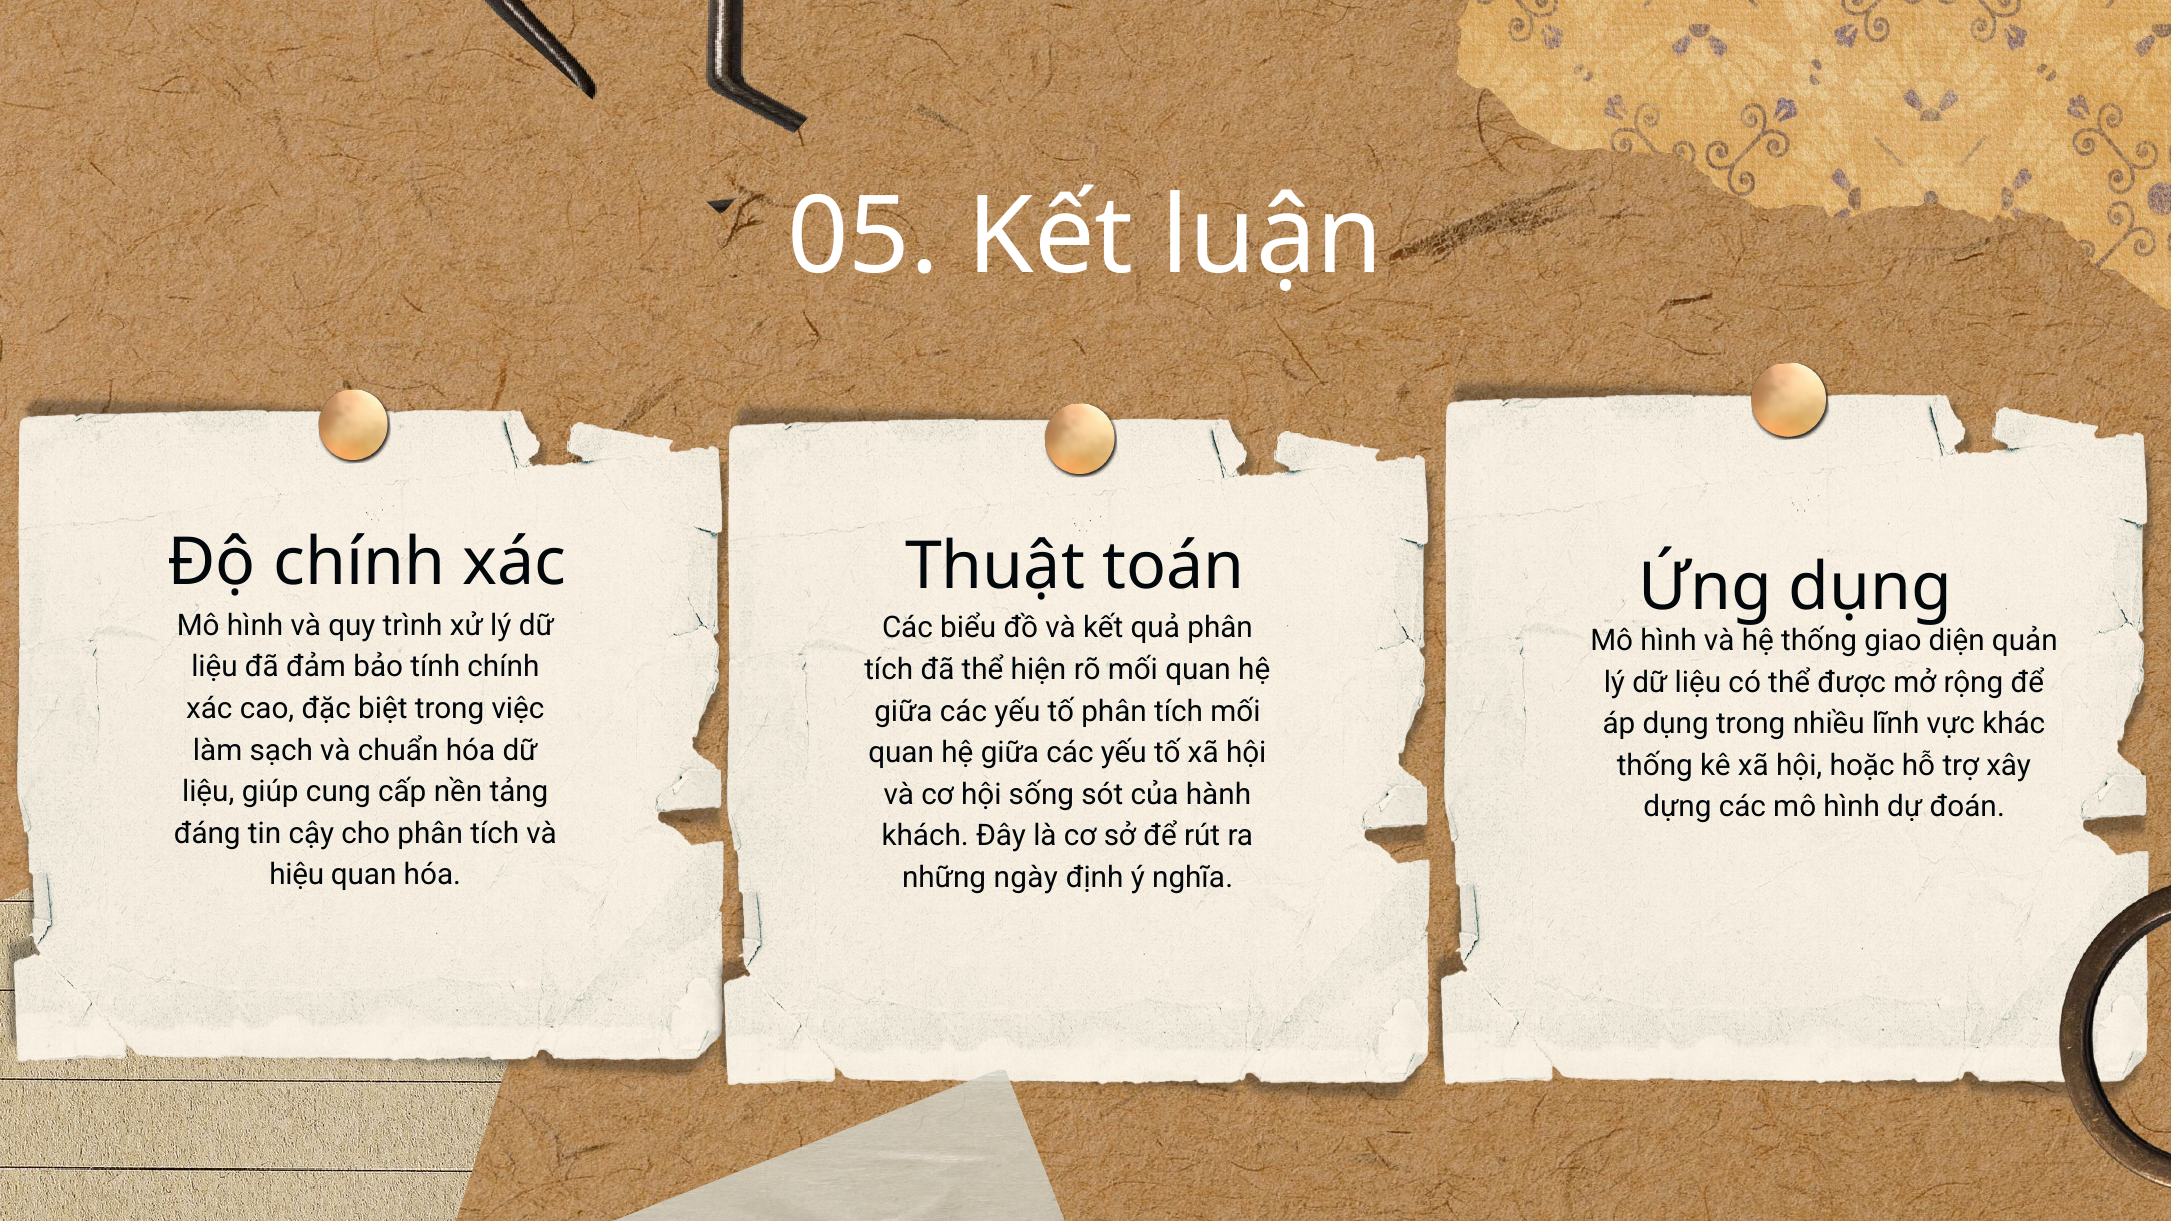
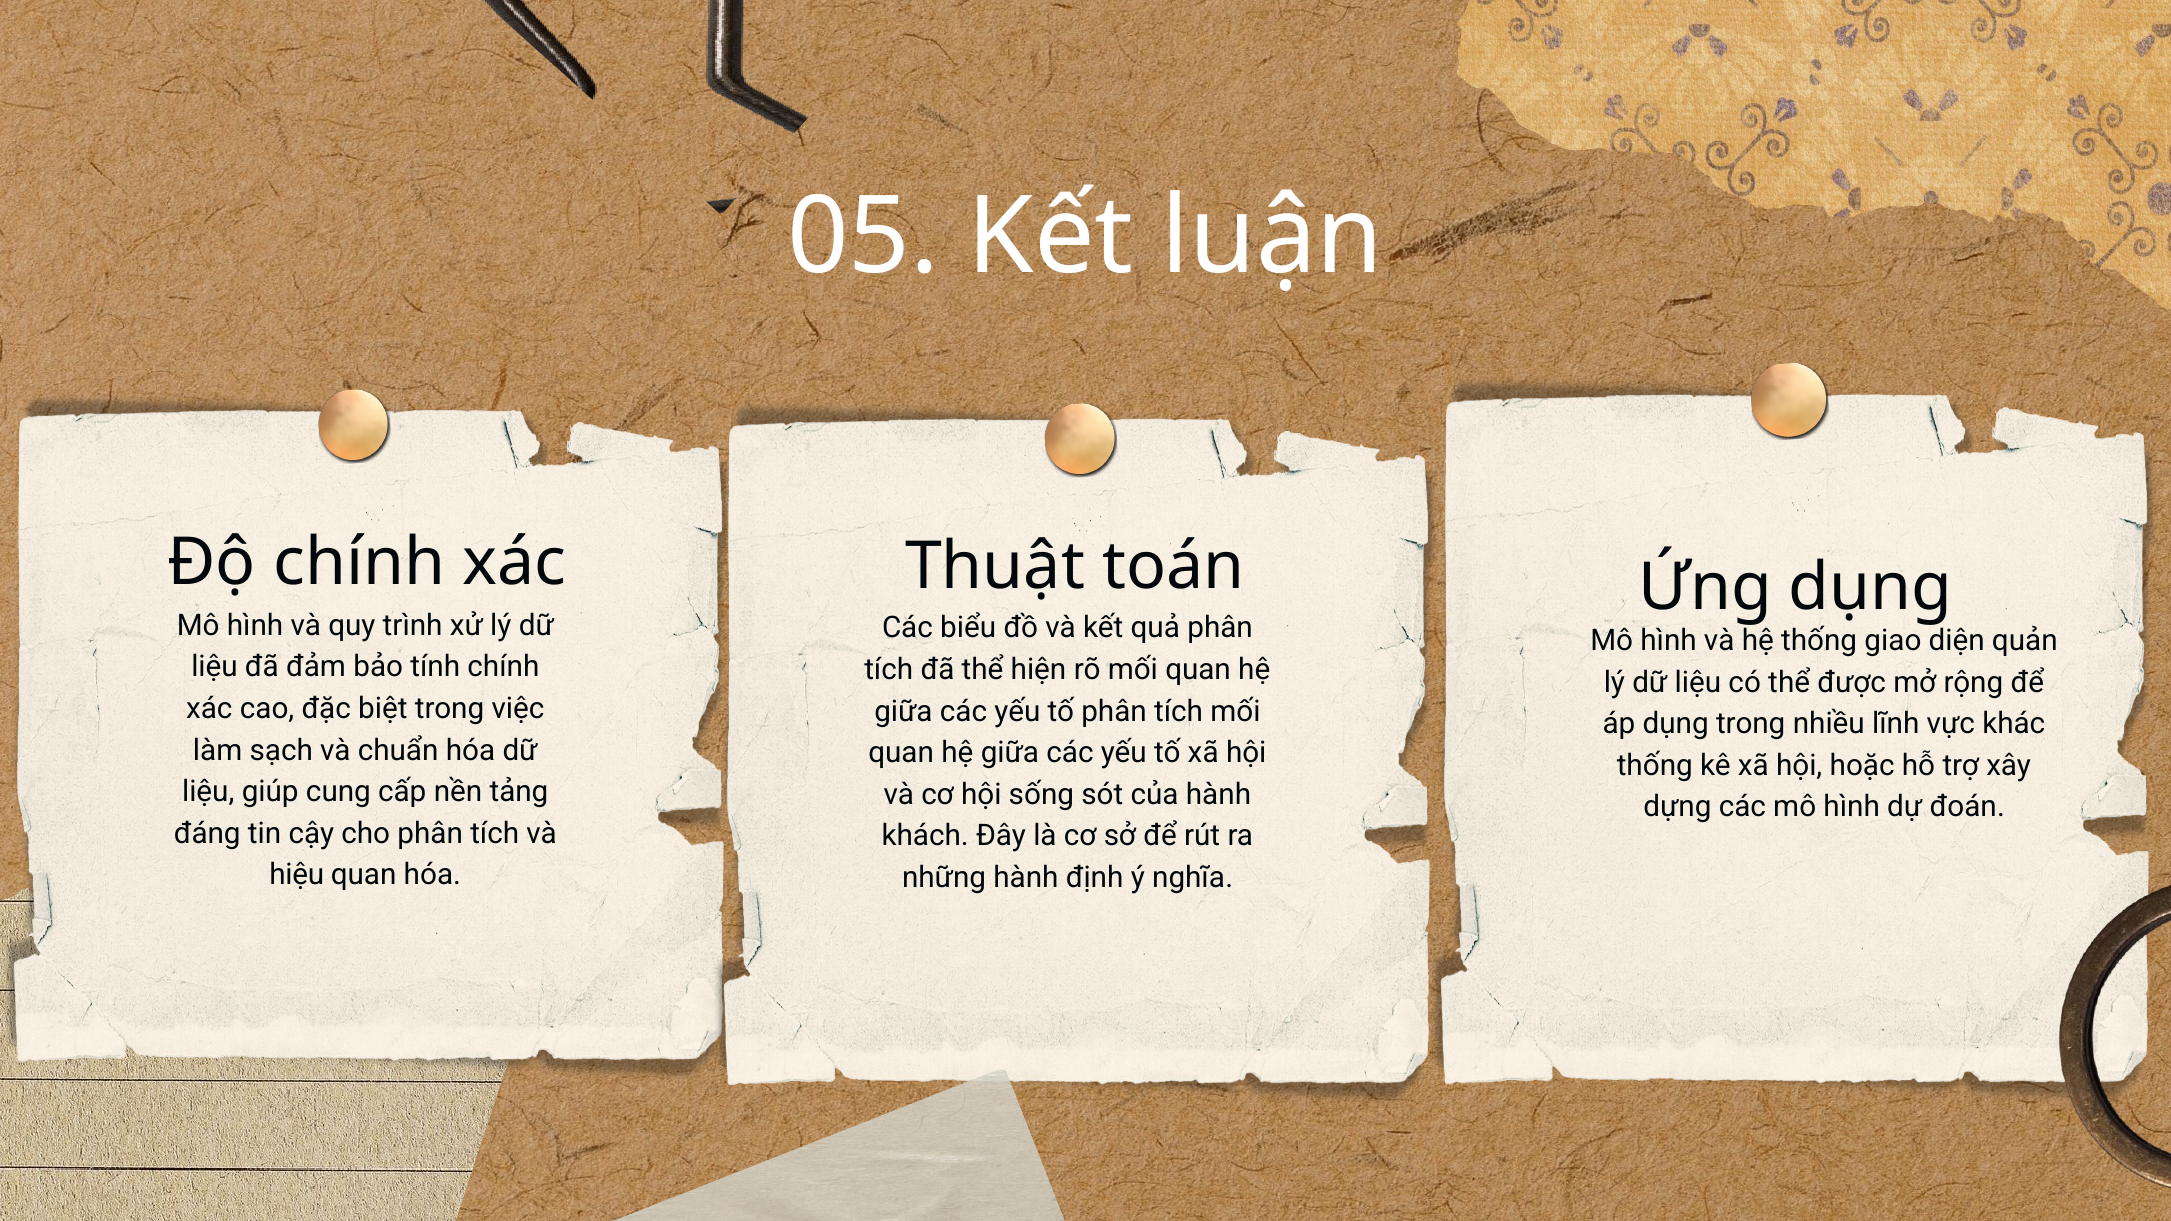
những ngày: ngày -> hành
